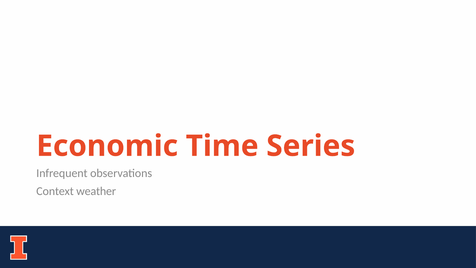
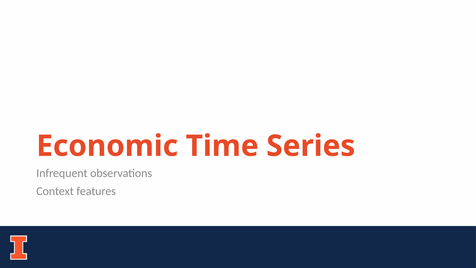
weather: weather -> features
